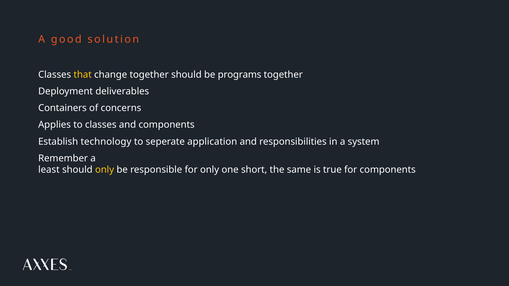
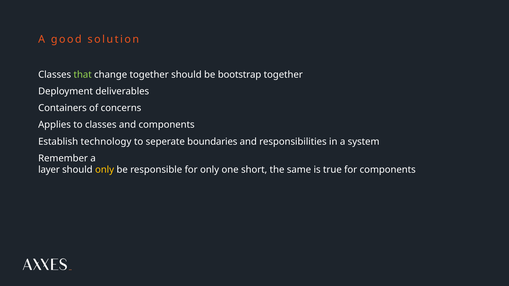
that colour: yellow -> light green
programs: programs -> bootstrap
application: application -> boundaries
least: least -> layer
